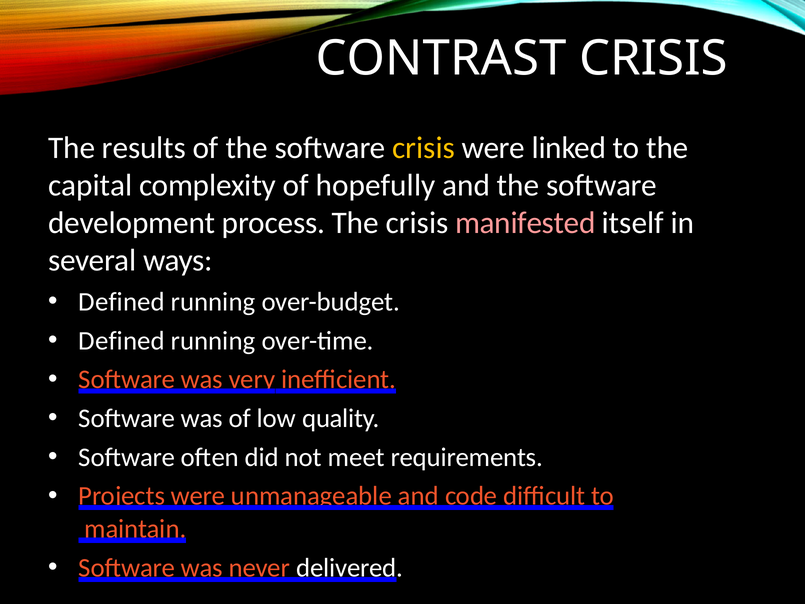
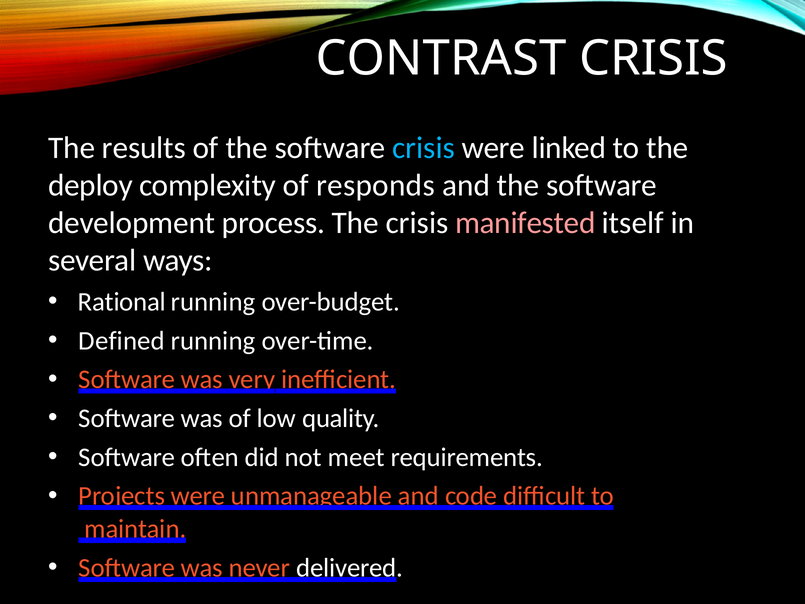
crisis at (424, 148) colour: yellow -> light blue
capital: capital -> deploy
hopefully: hopefully -> responds
Defined at (122, 302): Defined -> Rational
